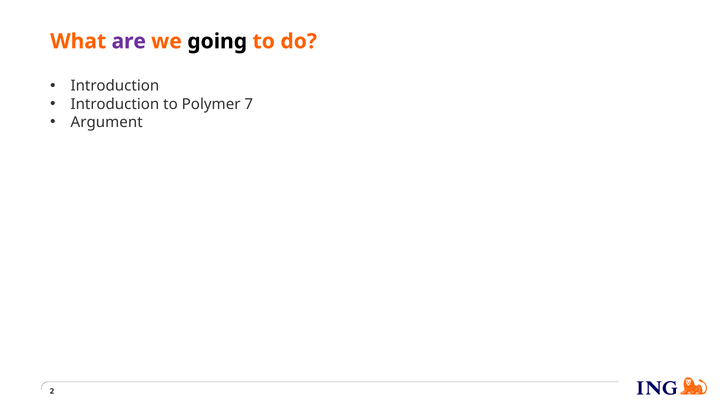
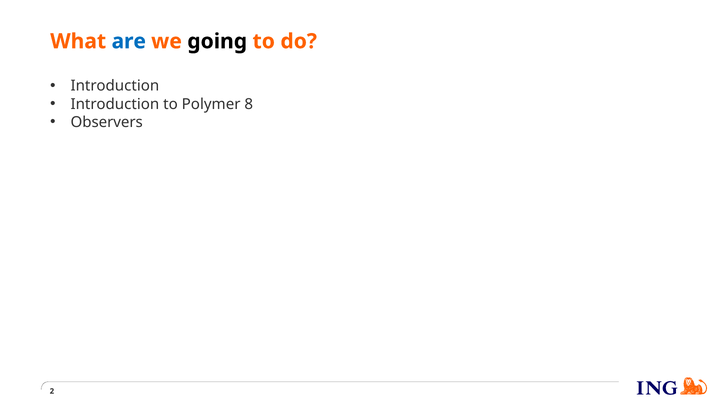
are colour: purple -> blue
7: 7 -> 8
Argument: Argument -> Observers
